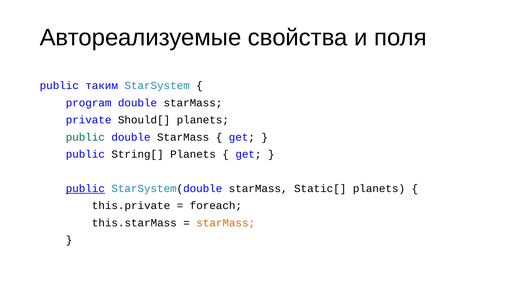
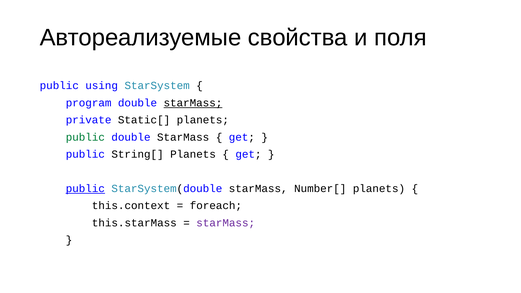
таким: таким -> using
starMass at (193, 103) underline: none -> present
Should[: Should[ -> Static[
Static[: Static[ -> Number[
this.private: this.private -> this.context
starMass at (226, 223) colour: orange -> purple
